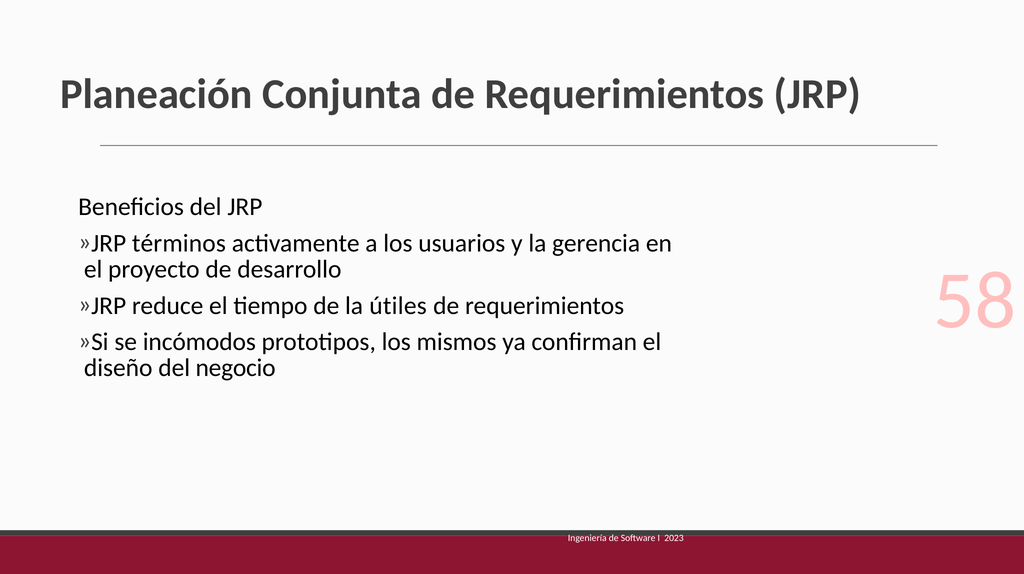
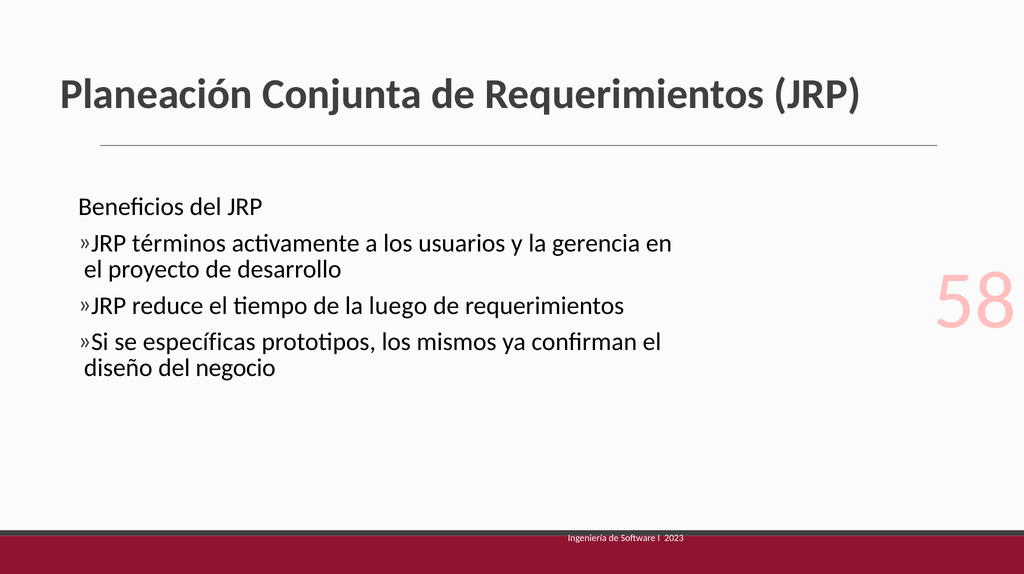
útiles: útiles -> luego
incómodos: incómodos -> específicas
